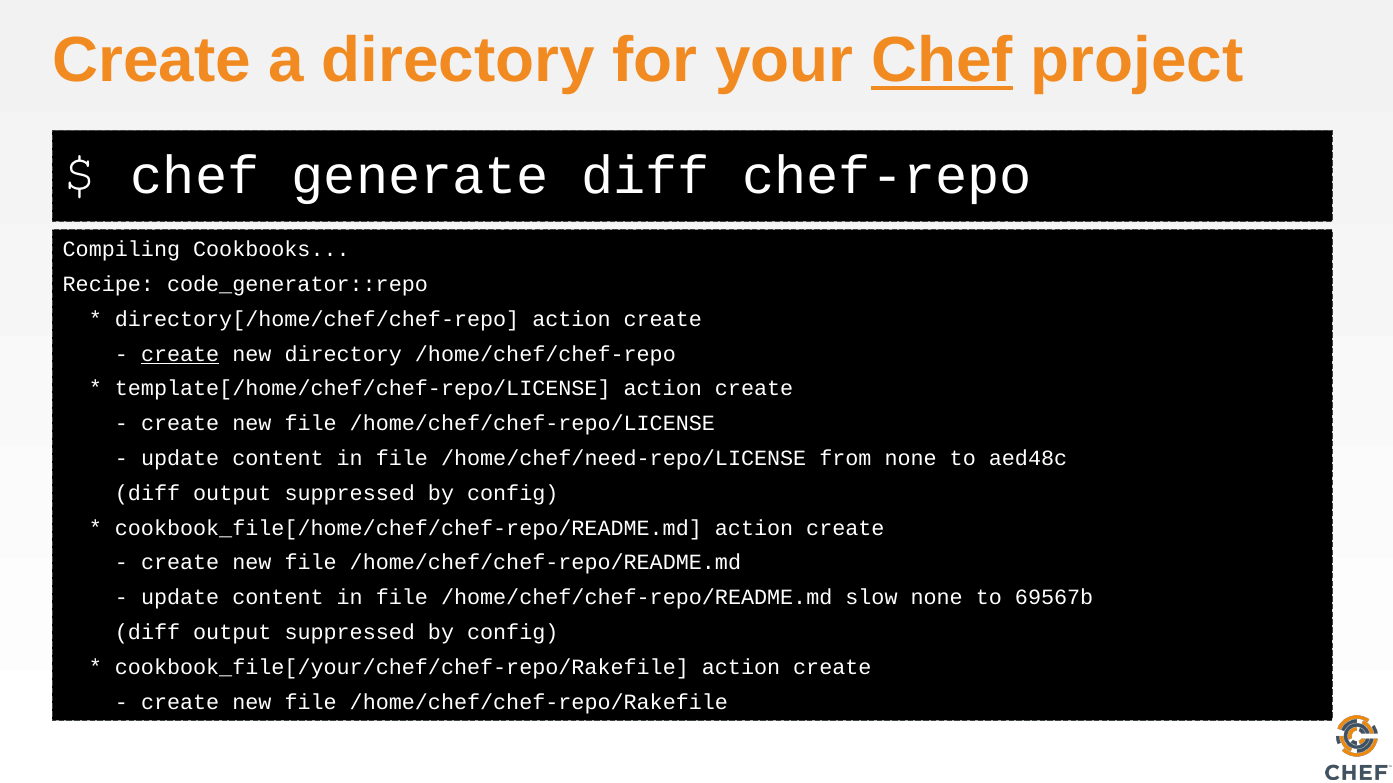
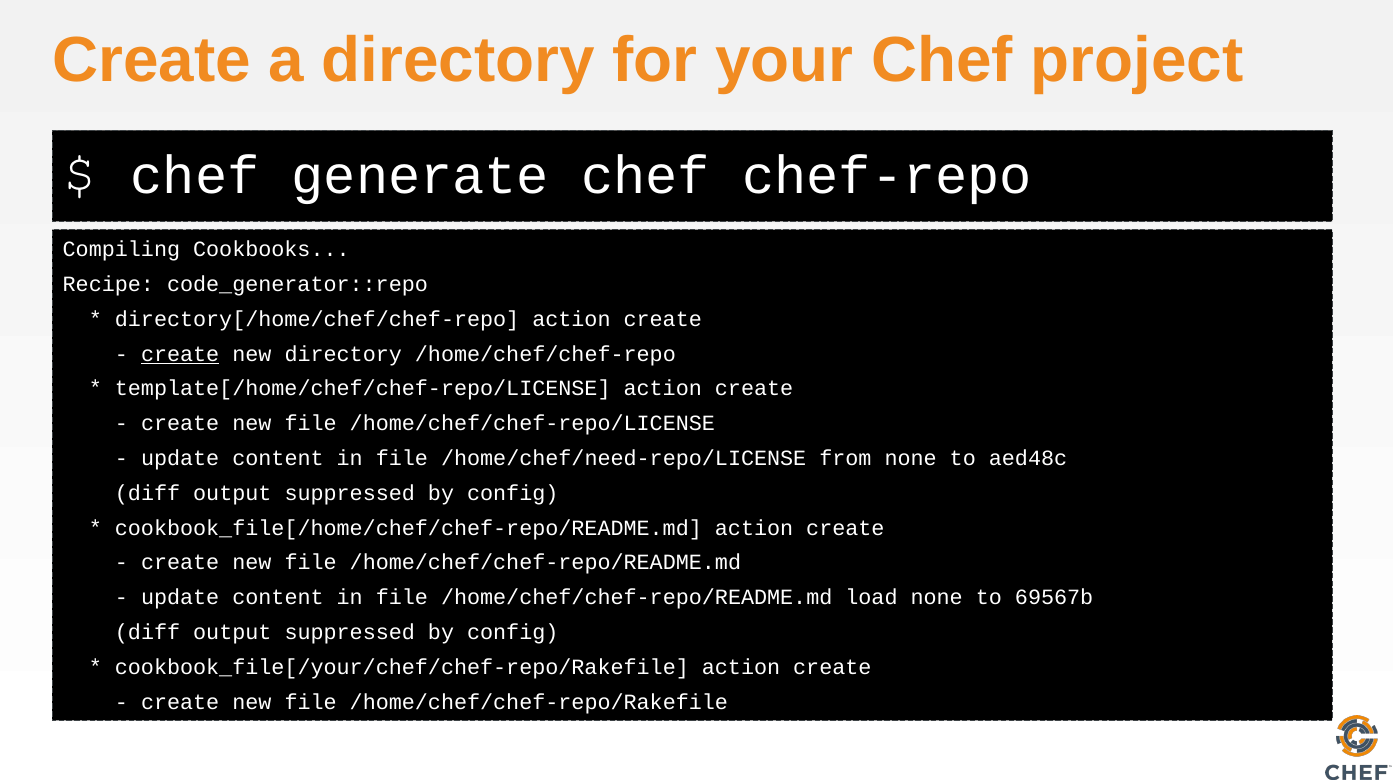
Chef at (942, 60) underline: present -> none
generate diff: diff -> chef
slow: slow -> load
